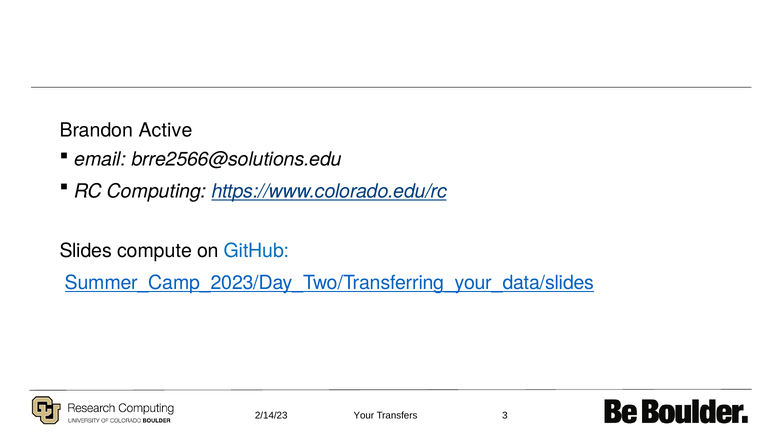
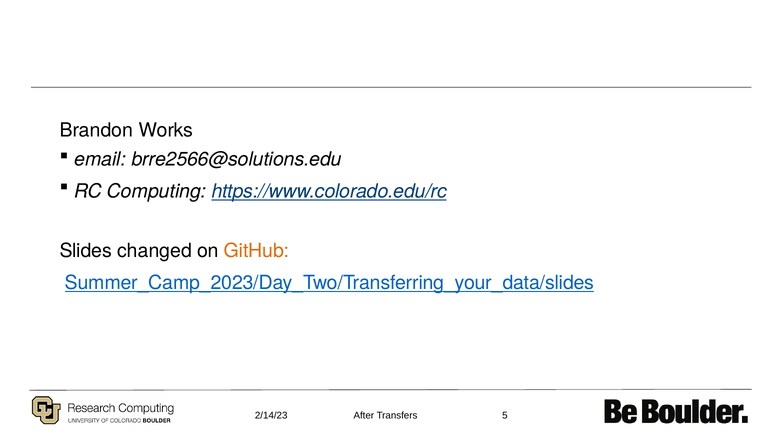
Active: Active -> Works
compute: compute -> changed
GitHub colour: blue -> orange
Your: Your -> After
3: 3 -> 5
